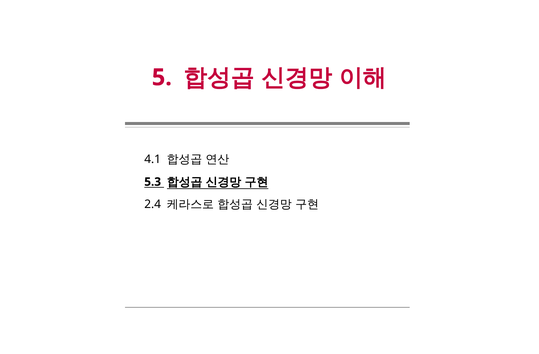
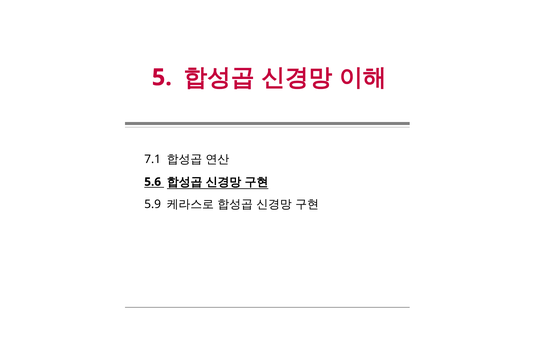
4.1: 4.1 -> 7.1
5.3: 5.3 -> 5.6
2.4: 2.4 -> 5.9
